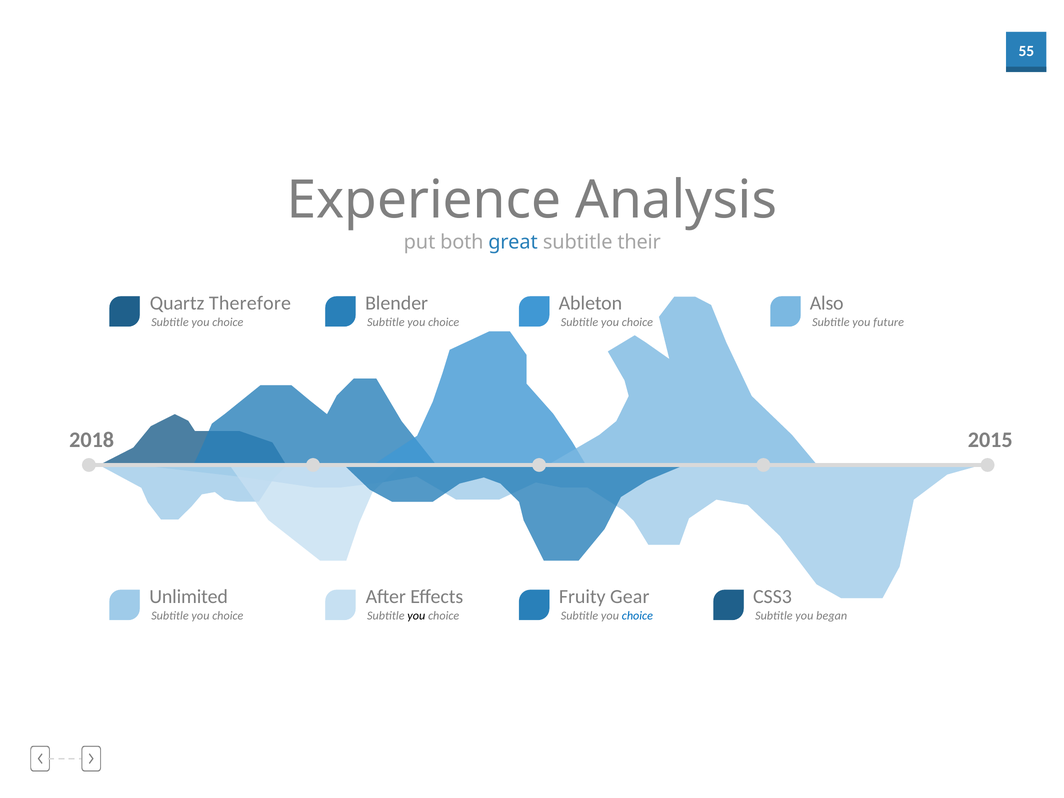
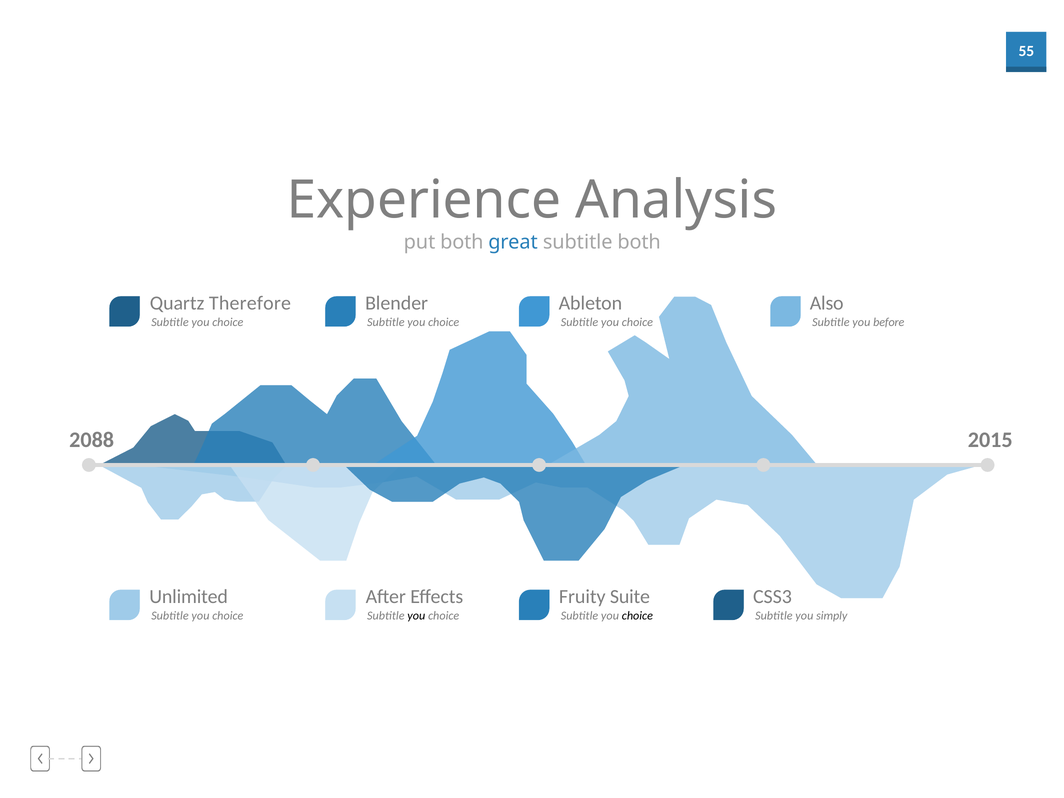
subtitle their: their -> both
future: future -> before
2018: 2018 -> 2088
Gear: Gear -> Suite
choice at (637, 616) colour: blue -> black
began: began -> simply
